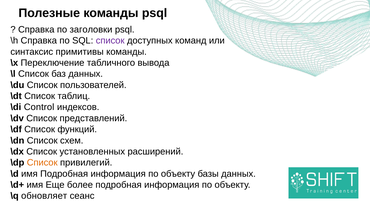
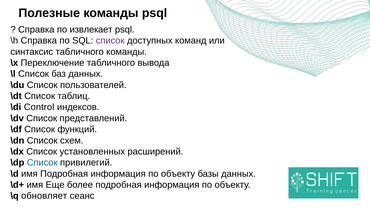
заголовки: заголовки -> извлекает
синтаксис примитивы: примитивы -> табличного
Список at (42, 163) colour: orange -> blue
